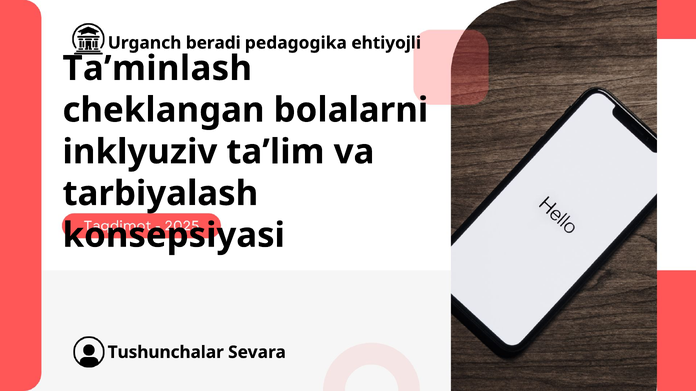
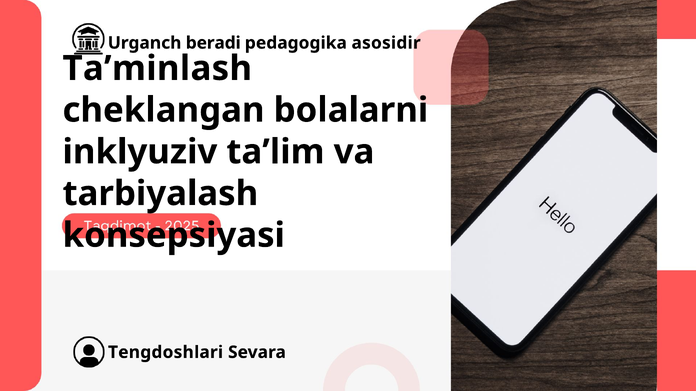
ehtiyojli: ehtiyojli -> asosidir
Tushunchalar: Tushunchalar -> Tengdoshlari
